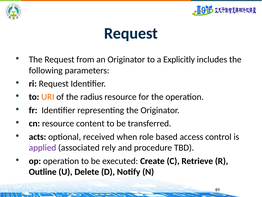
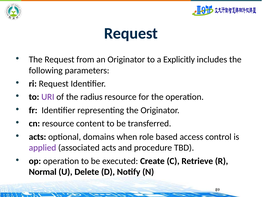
URI colour: orange -> purple
received: received -> domains
associated rely: rely -> acts
Outline: Outline -> Normal
